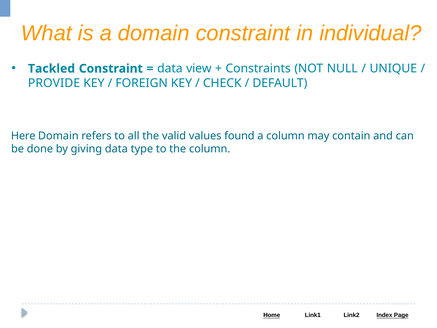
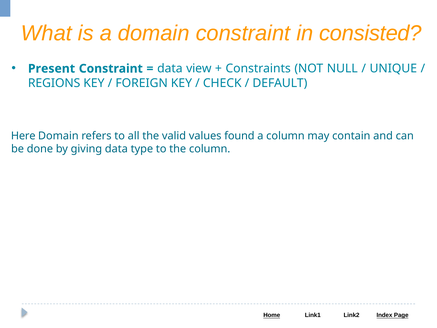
individual: individual -> consisted
Tackled: Tackled -> Present
PROVIDE: PROVIDE -> REGIONS
